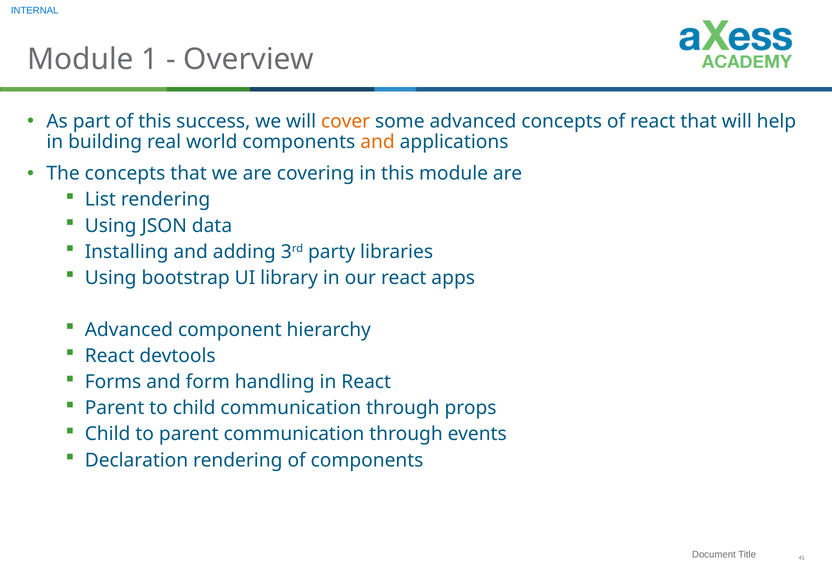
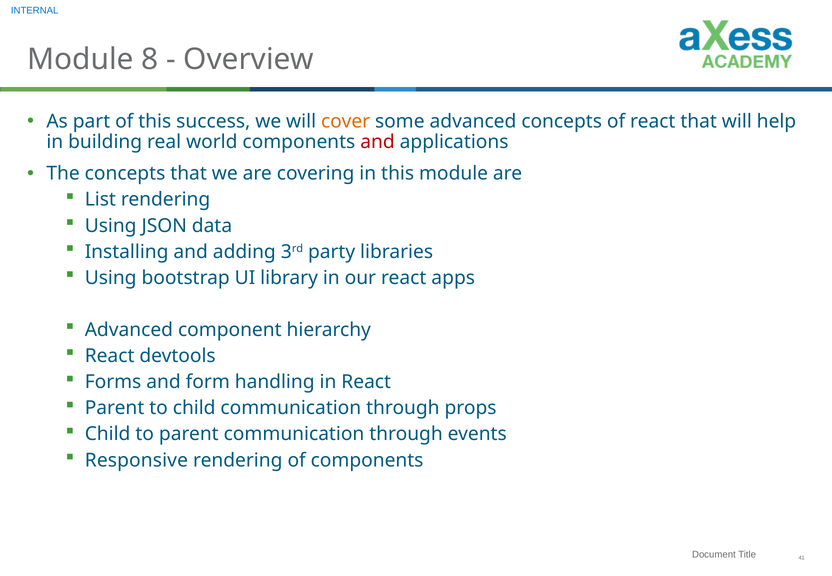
1: 1 -> 8
and at (377, 142) colour: orange -> red
Declaration: Declaration -> Responsive
